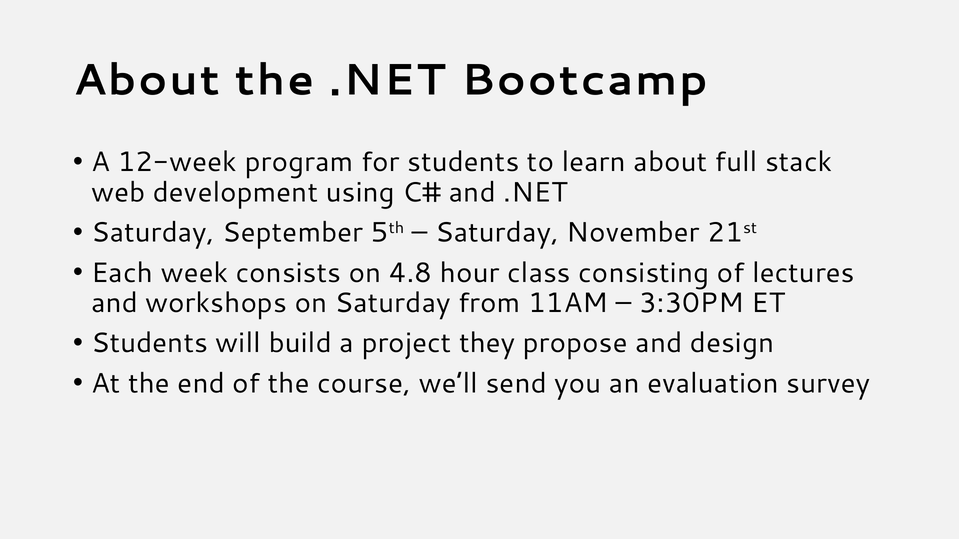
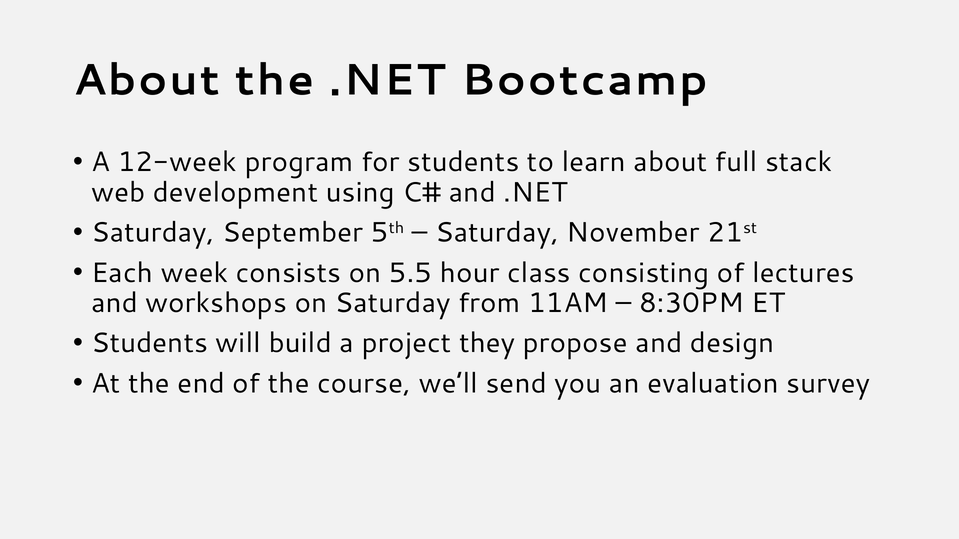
4.8: 4.8 -> 5.5
3:30PM: 3:30PM -> 8:30PM
